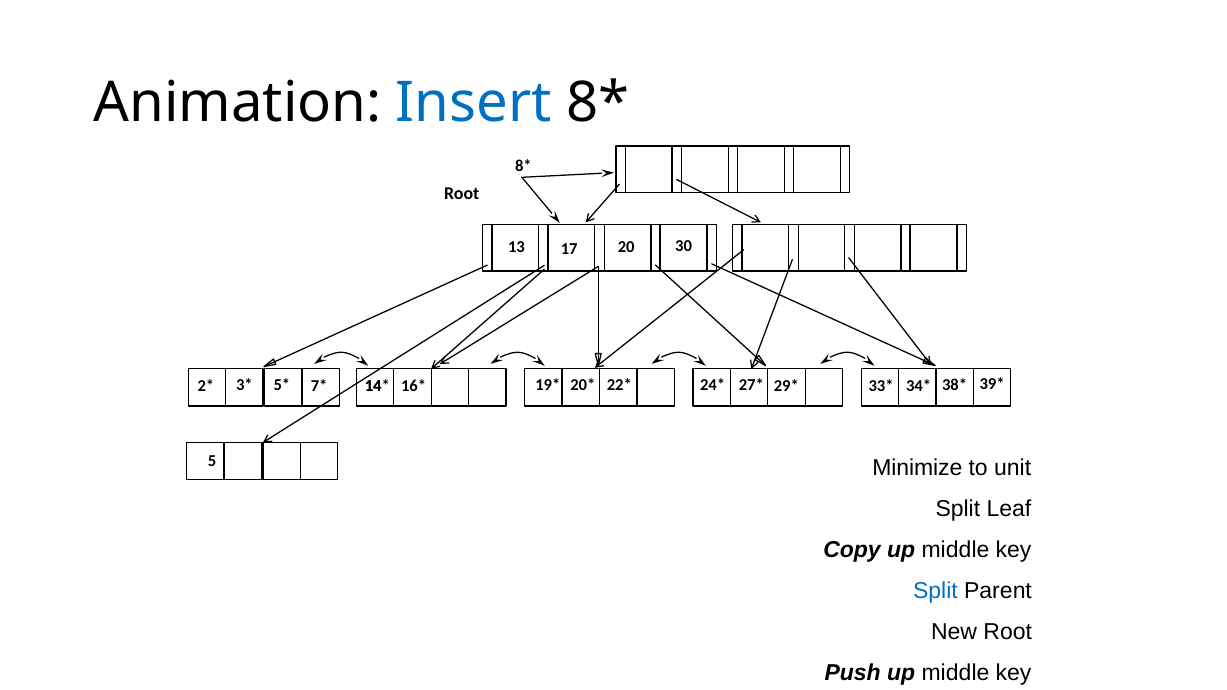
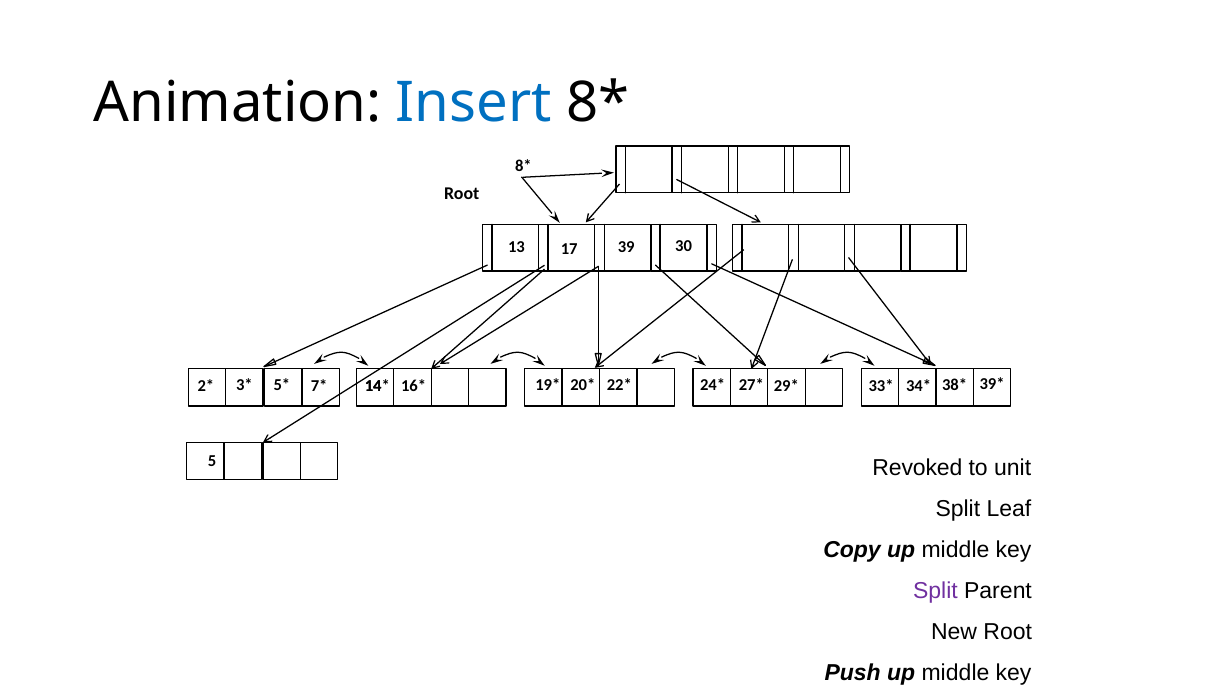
20: 20 -> 39
Minimize: Minimize -> Revoked
Split at (935, 591) colour: blue -> purple
